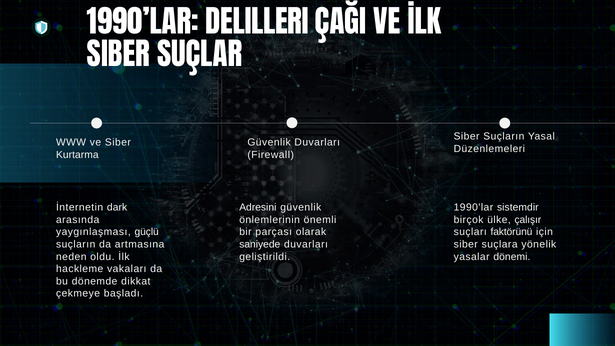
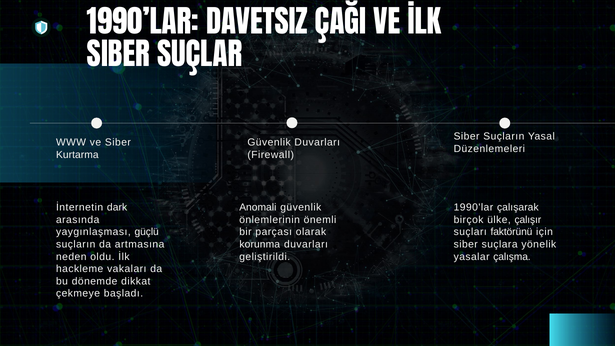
DELILLERI: DELILLERI -> DAVETSIZ
Adresini: Adresini -> Anomali
sistemdir: sistemdir -> çalışarak
saniyede: saniyede -> korunma
dönemi: dönemi -> çalışma
